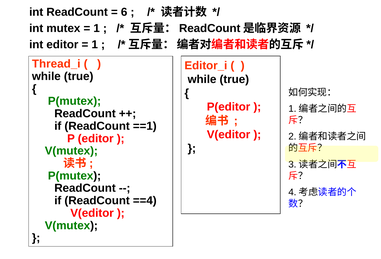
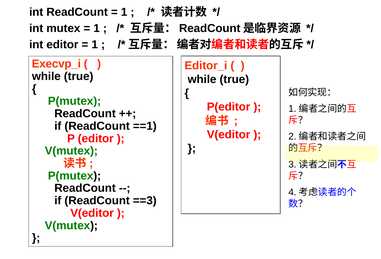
6 at (124, 12): 6 -> 1
Thread_i: Thread_i -> Execvp_i
==4: ==4 -> ==3
